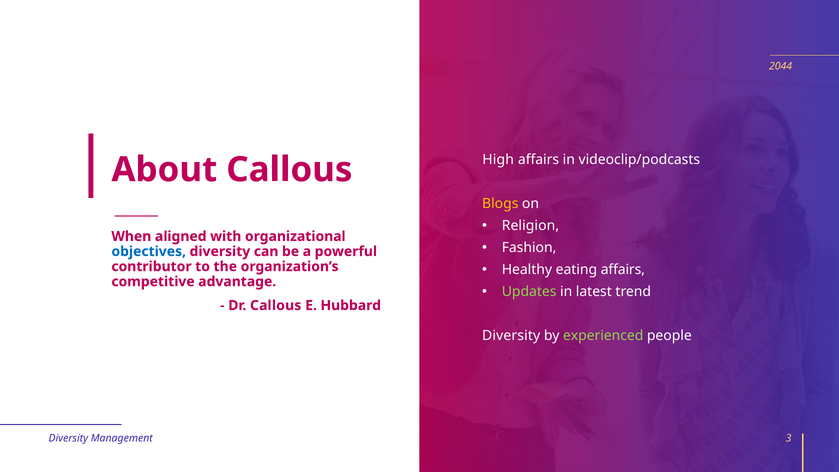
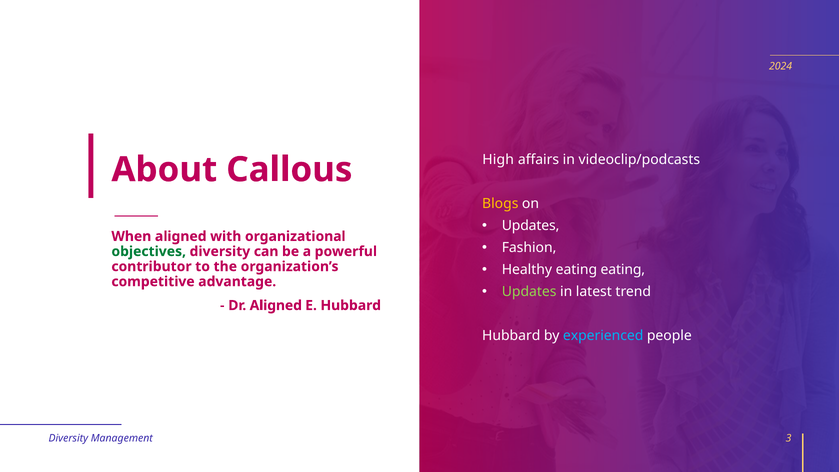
2044: 2044 -> 2024
Religion at (530, 226): Religion -> Updates
objectives colour: blue -> green
eating affairs: affairs -> eating
Dr Callous: Callous -> Aligned
Diversity at (511, 336): Diversity -> Hubbard
experienced colour: light green -> light blue
